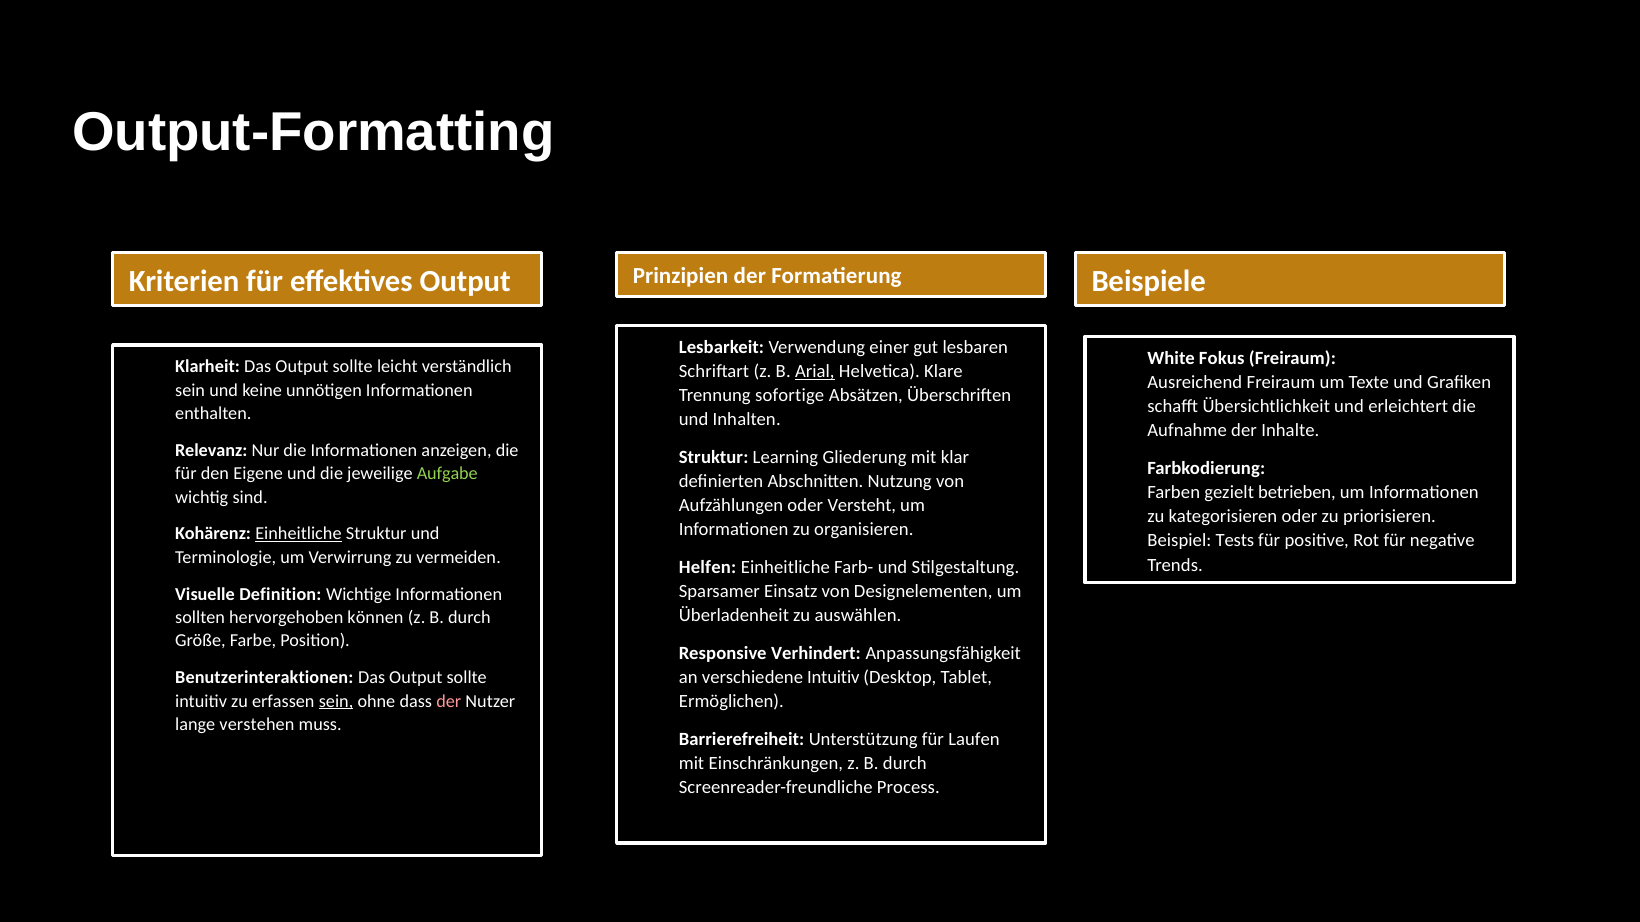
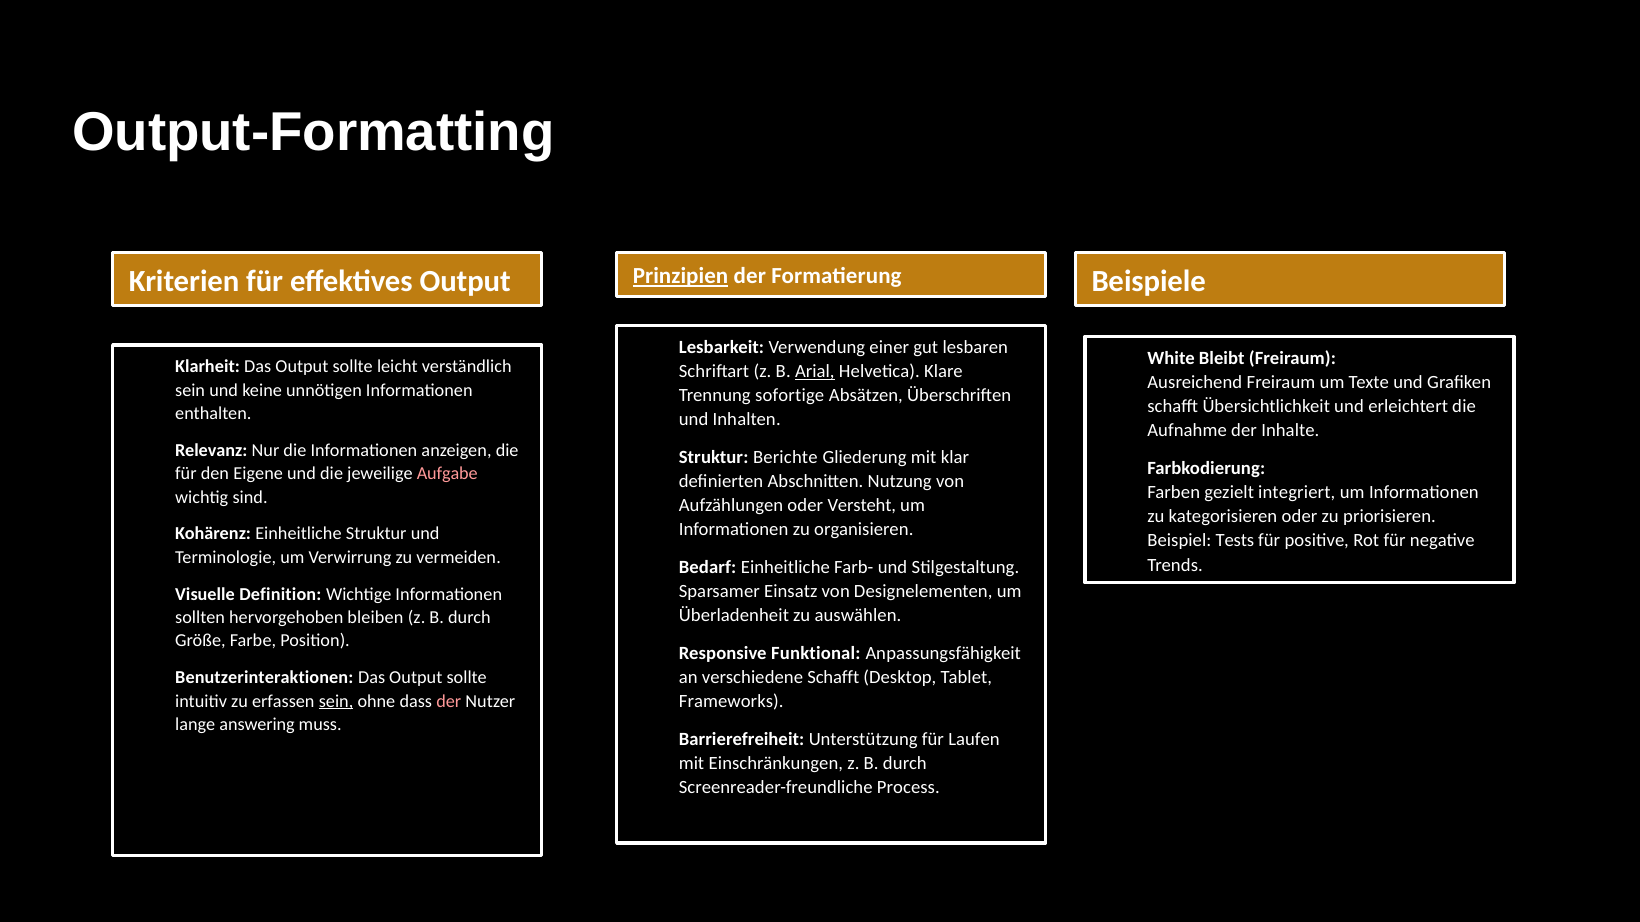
Prinzipien underline: none -> present
Fokus: Fokus -> Bleibt
Learning: Learning -> Berichte
Aufgabe colour: light green -> pink
betrieben: betrieben -> integriert
Einheitliche at (298, 534) underline: present -> none
Helfen: Helfen -> Bedarf
können: können -> bleiben
Verhindert: Verhindert -> Funktional
verschiedene Intuitiv: Intuitiv -> Schafft
Ermöglichen: Ermöglichen -> Frameworks
verstehen: verstehen -> answering
